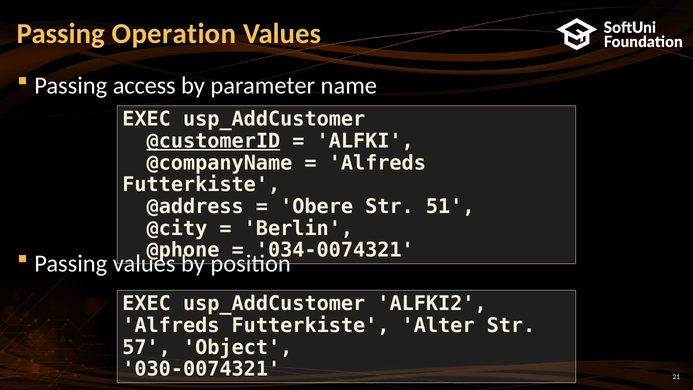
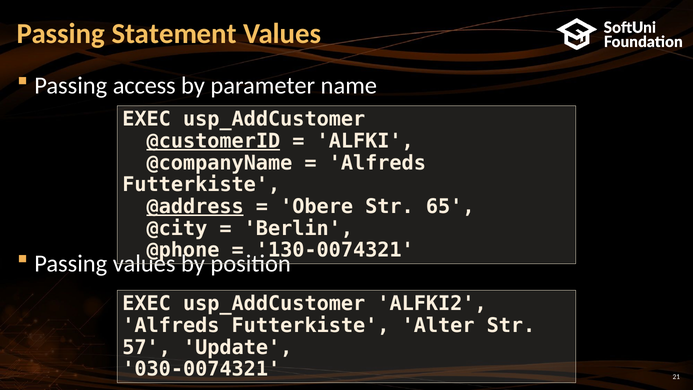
Operation: Operation -> Statement
@address underline: none -> present
51: 51 -> 65
034-0074321: 034-0074321 -> 130-0074321
Object: Object -> Update
